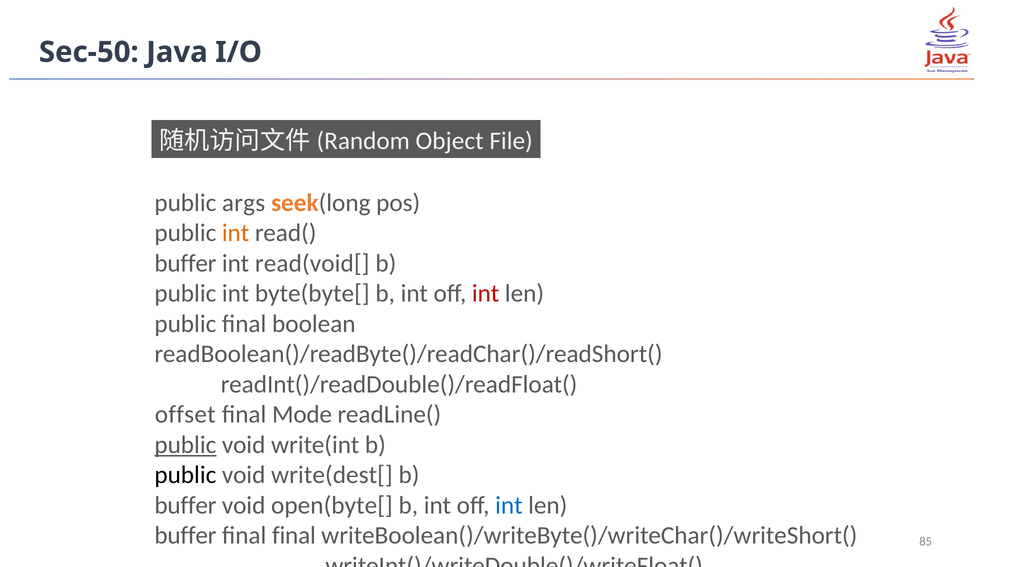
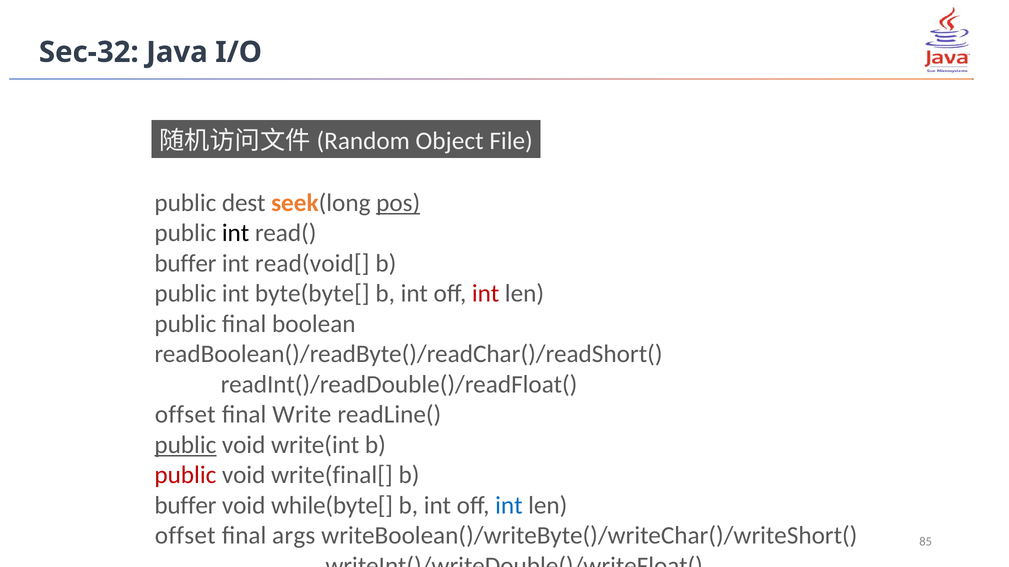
Sec-50: Sec-50 -> Sec-32
args: args -> dest
pos underline: none -> present
int at (236, 233) colour: orange -> black
Mode: Mode -> Write
public at (185, 476) colour: black -> red
write(dest[: write(dest[ -> write(final[
open(byte[: open(byte[ -> while(byte[
buffer at (185, 536): buffer -> offset
final final: final -> args
